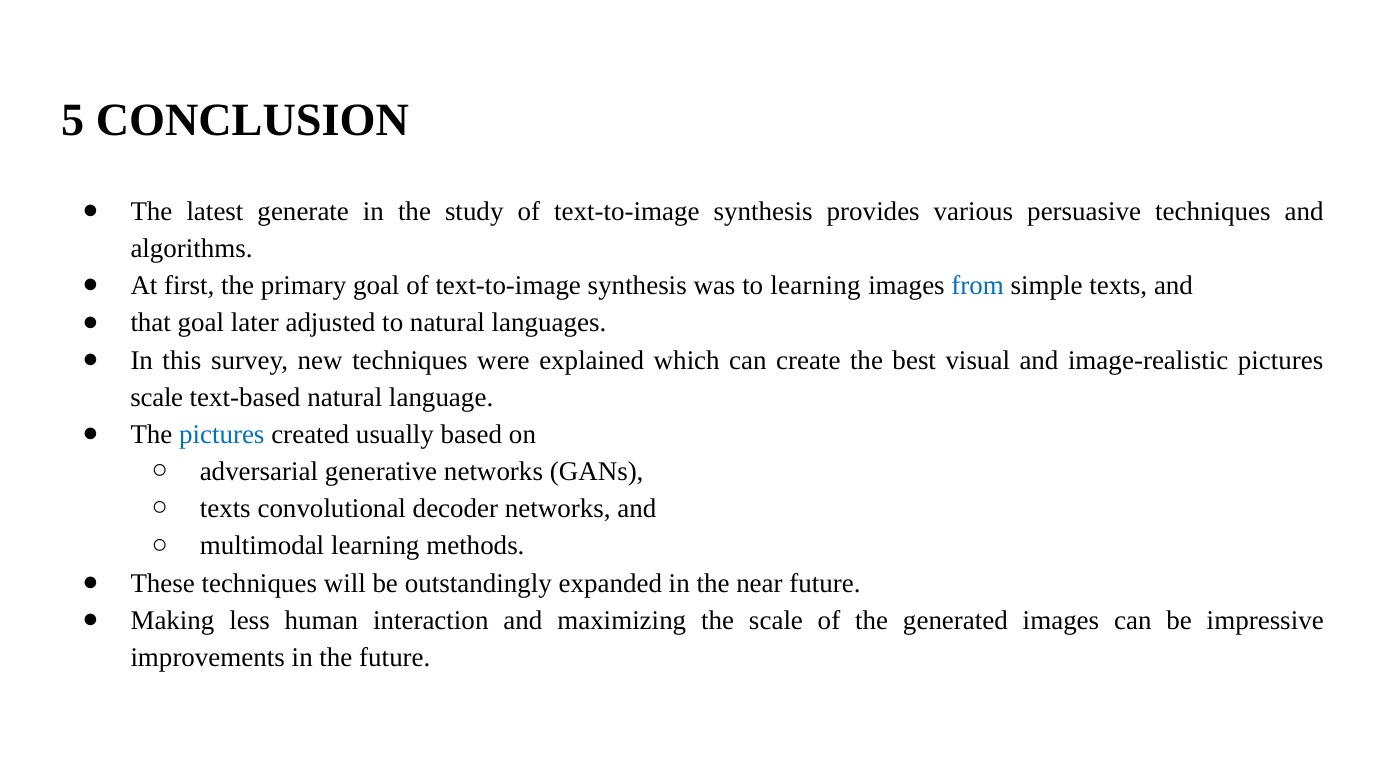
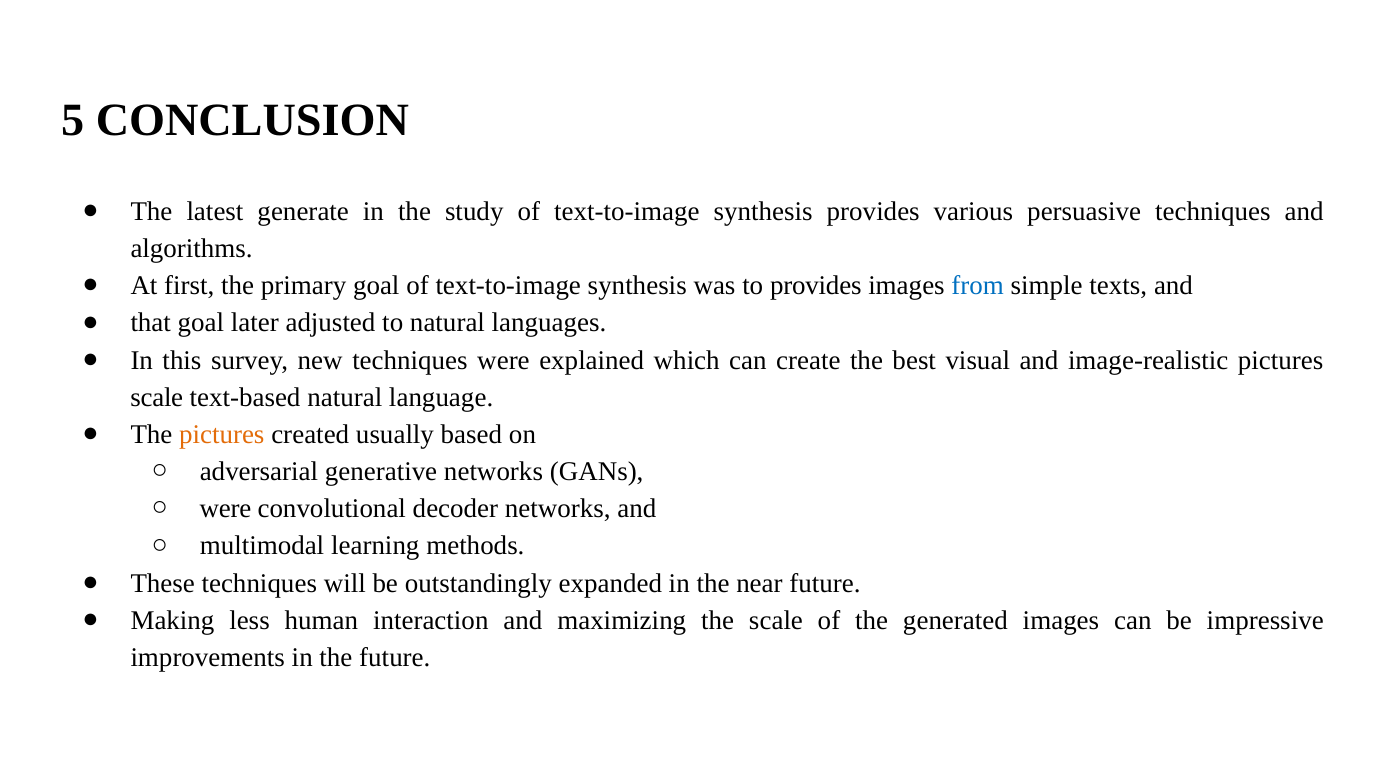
to learning: learning -> provides
pictures at (222, 435) colour: blue -> orange
texts at (225, 509): texts -> were
